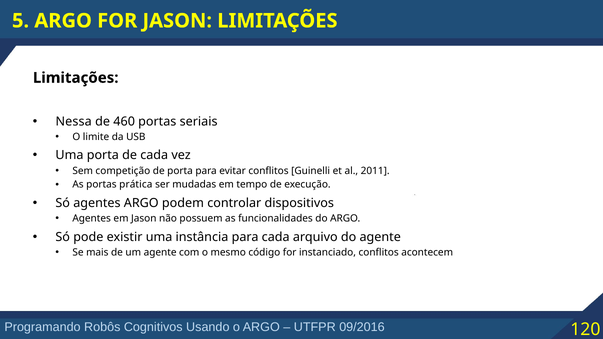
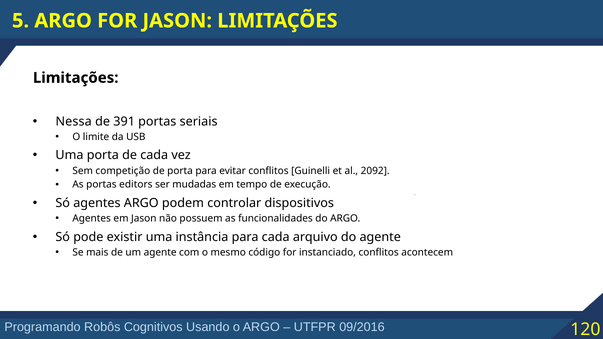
460: 460 -> 391
2011: 2011 -> 2092
prática: prática -> editors
